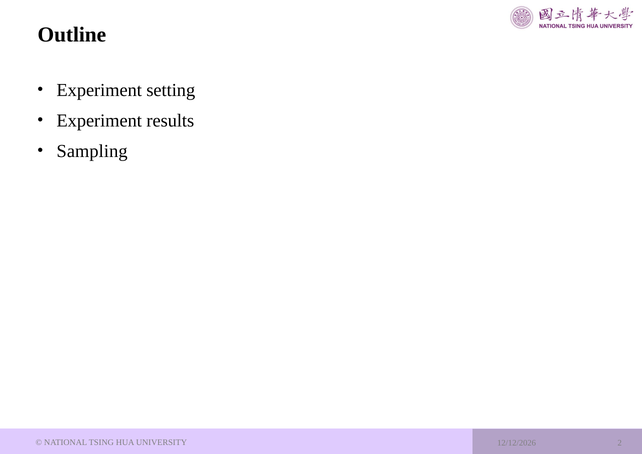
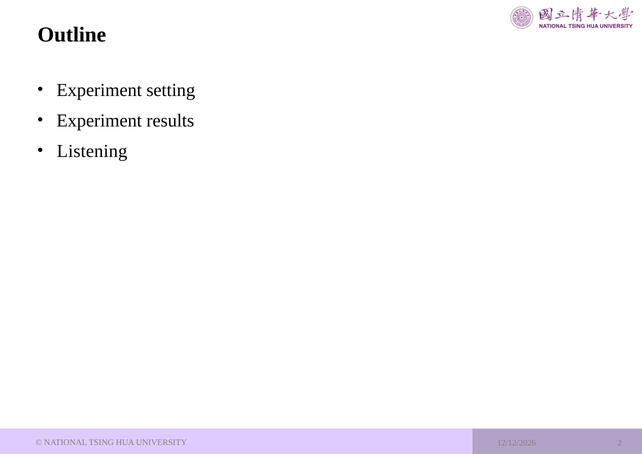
Sampling: Sampling -> Listening
